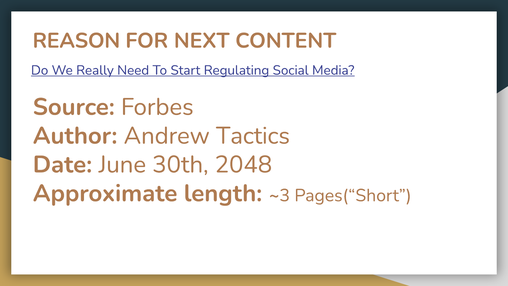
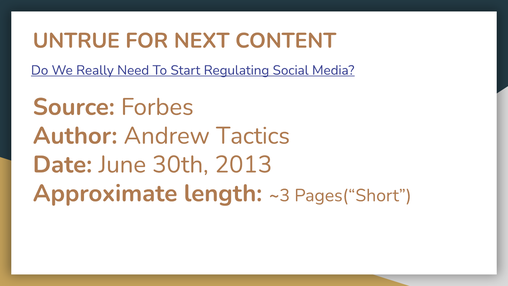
REASON: REASON -> UNTRUE
2048: 2048 -> 2013
